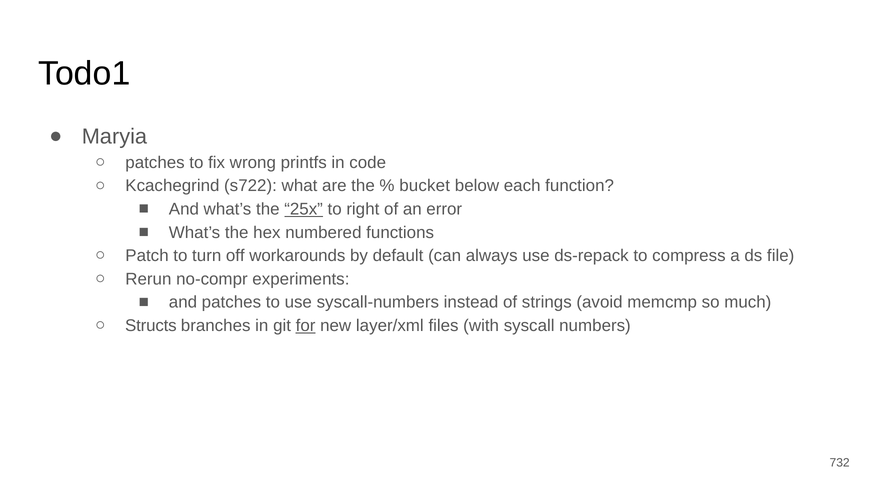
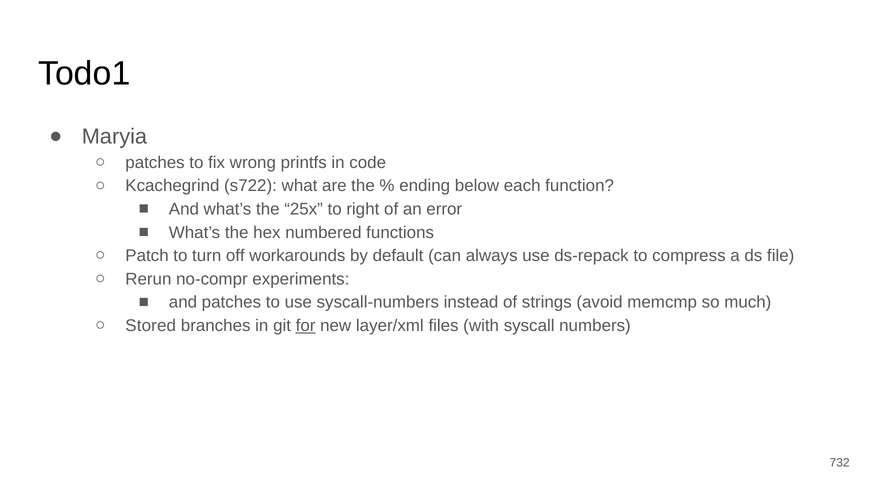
bucket: bucket -> ending
25x underline: present -> none
Structs: Structs -> Stored
